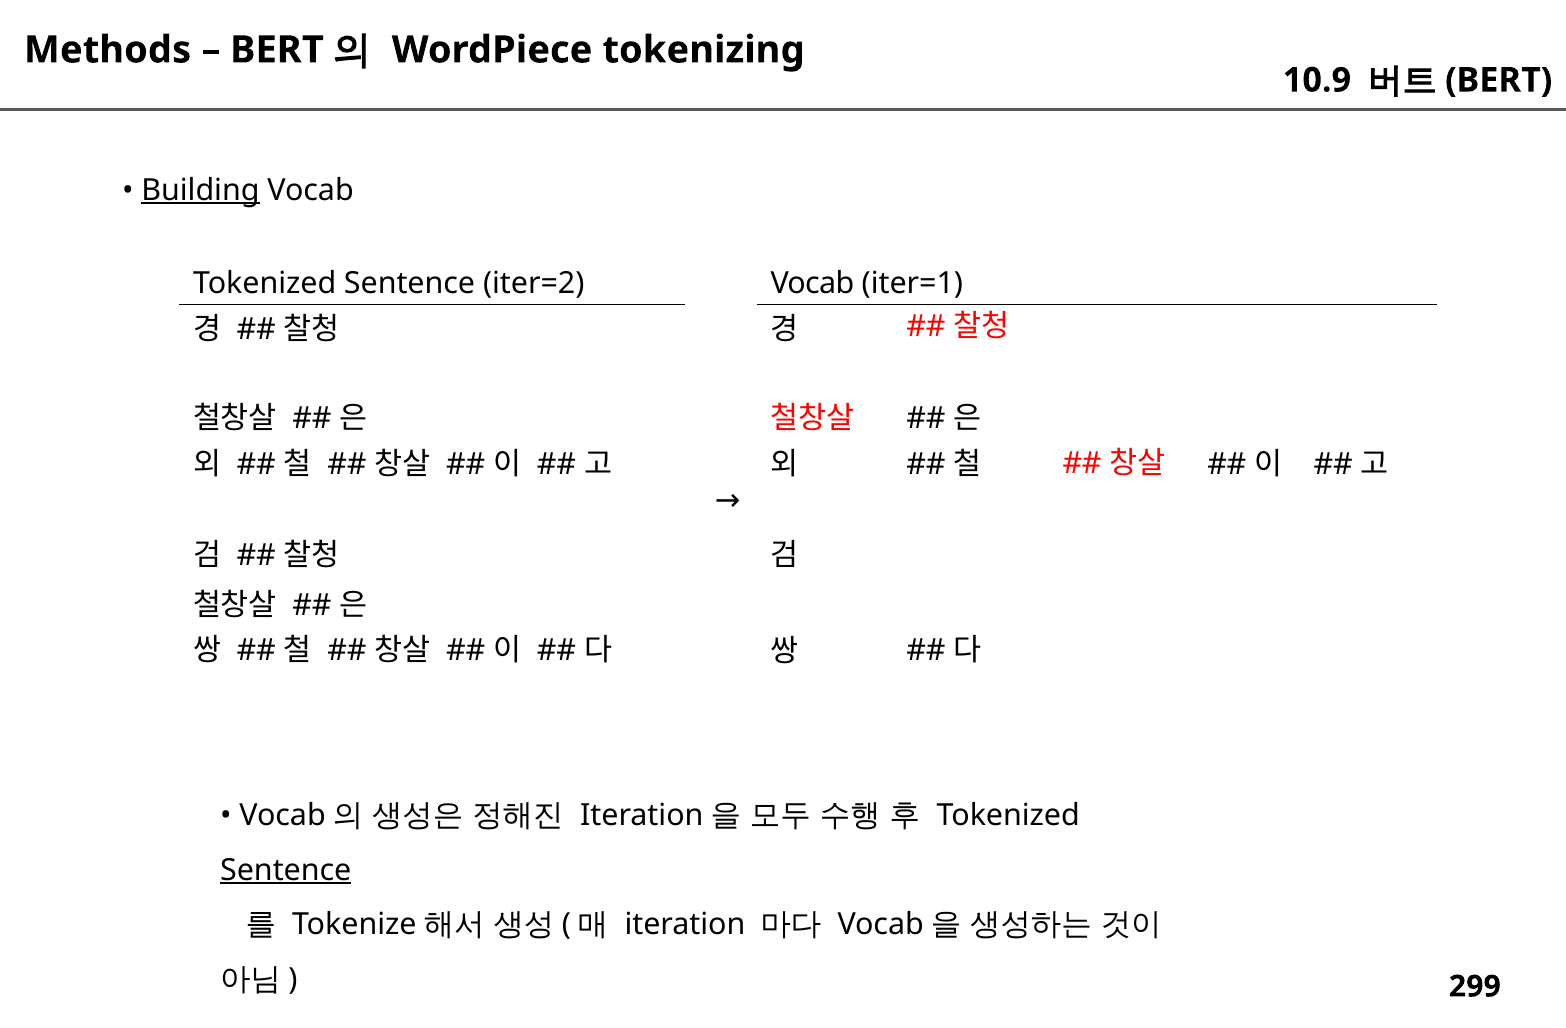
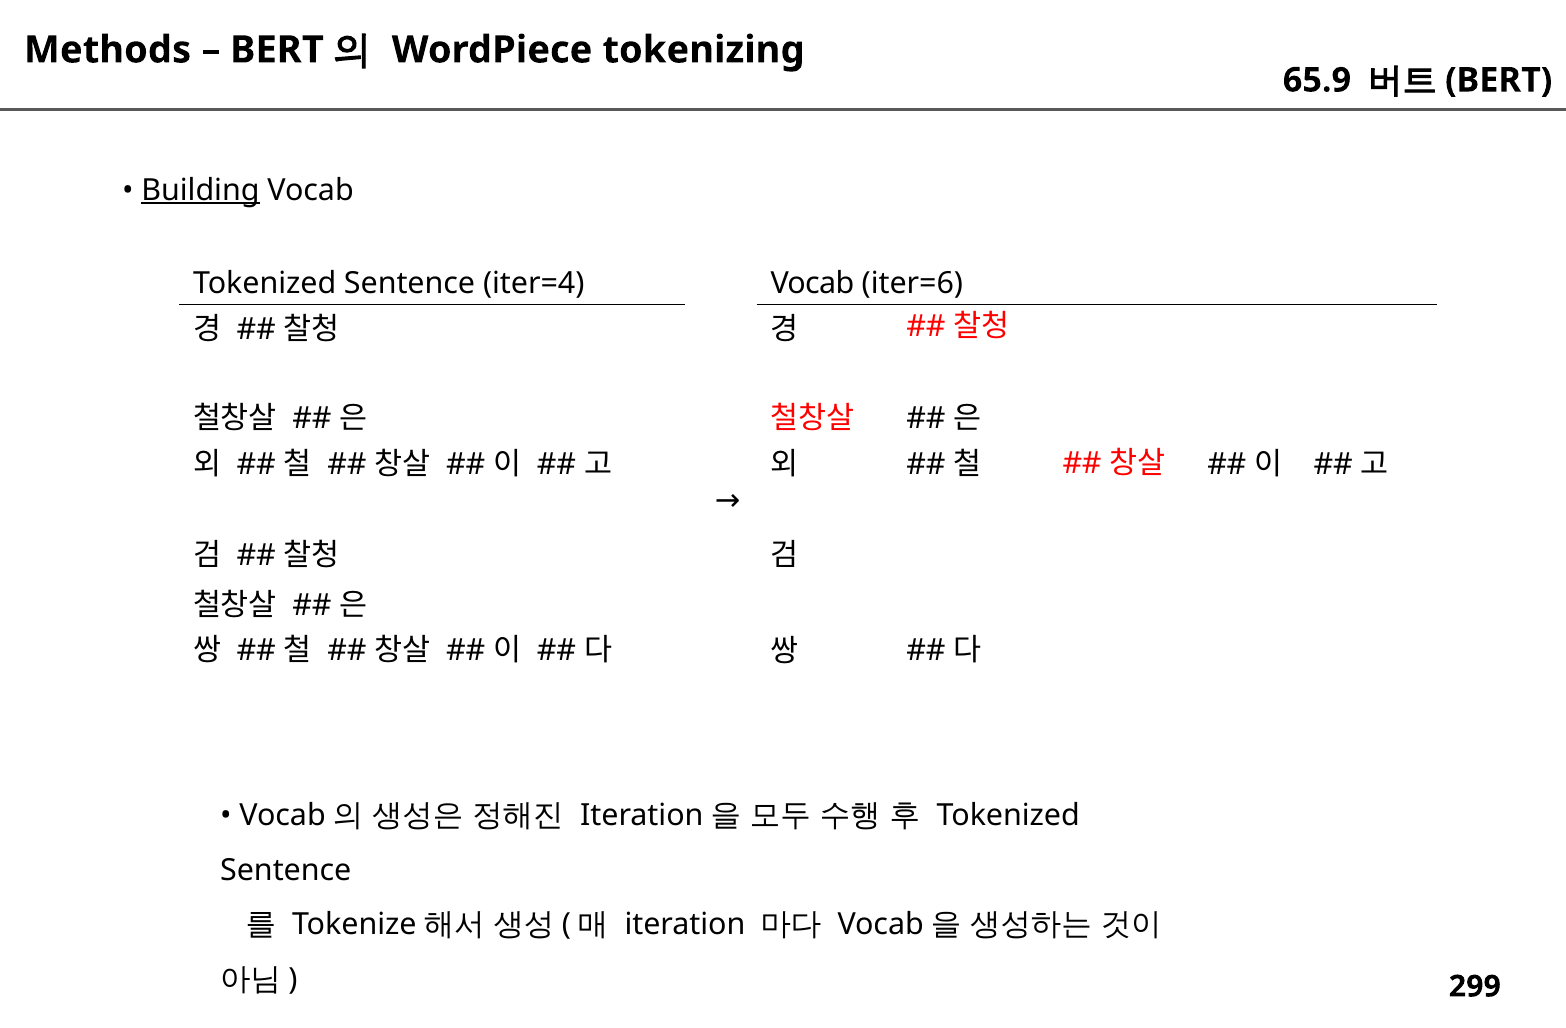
10.9: 10.9 -> 65.9
iter=2: iter=2 -> iter=4
iter=1: iter=1 -> iter=6
Sentence at (286, 870) underline: present -> none
